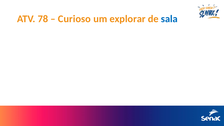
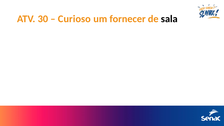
78: 78 -> 30
explorar: explorar -> fornecer
sala colour: blue -> black
